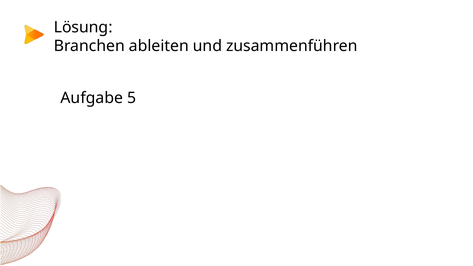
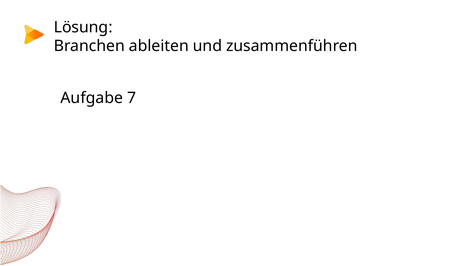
5: 5 -> 7
